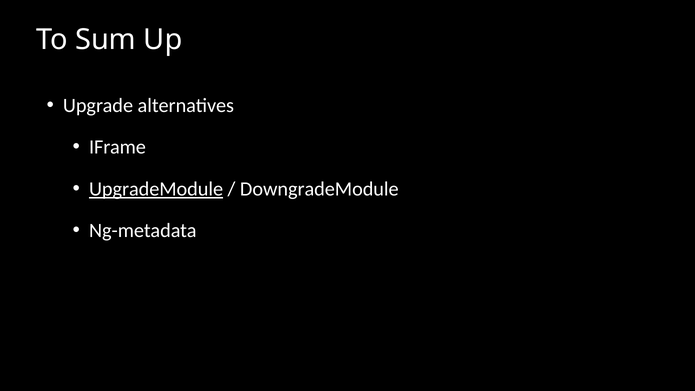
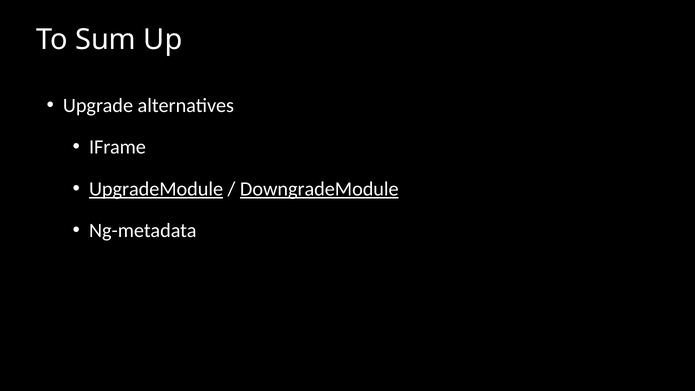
DowngradeModule underline: none -> present
